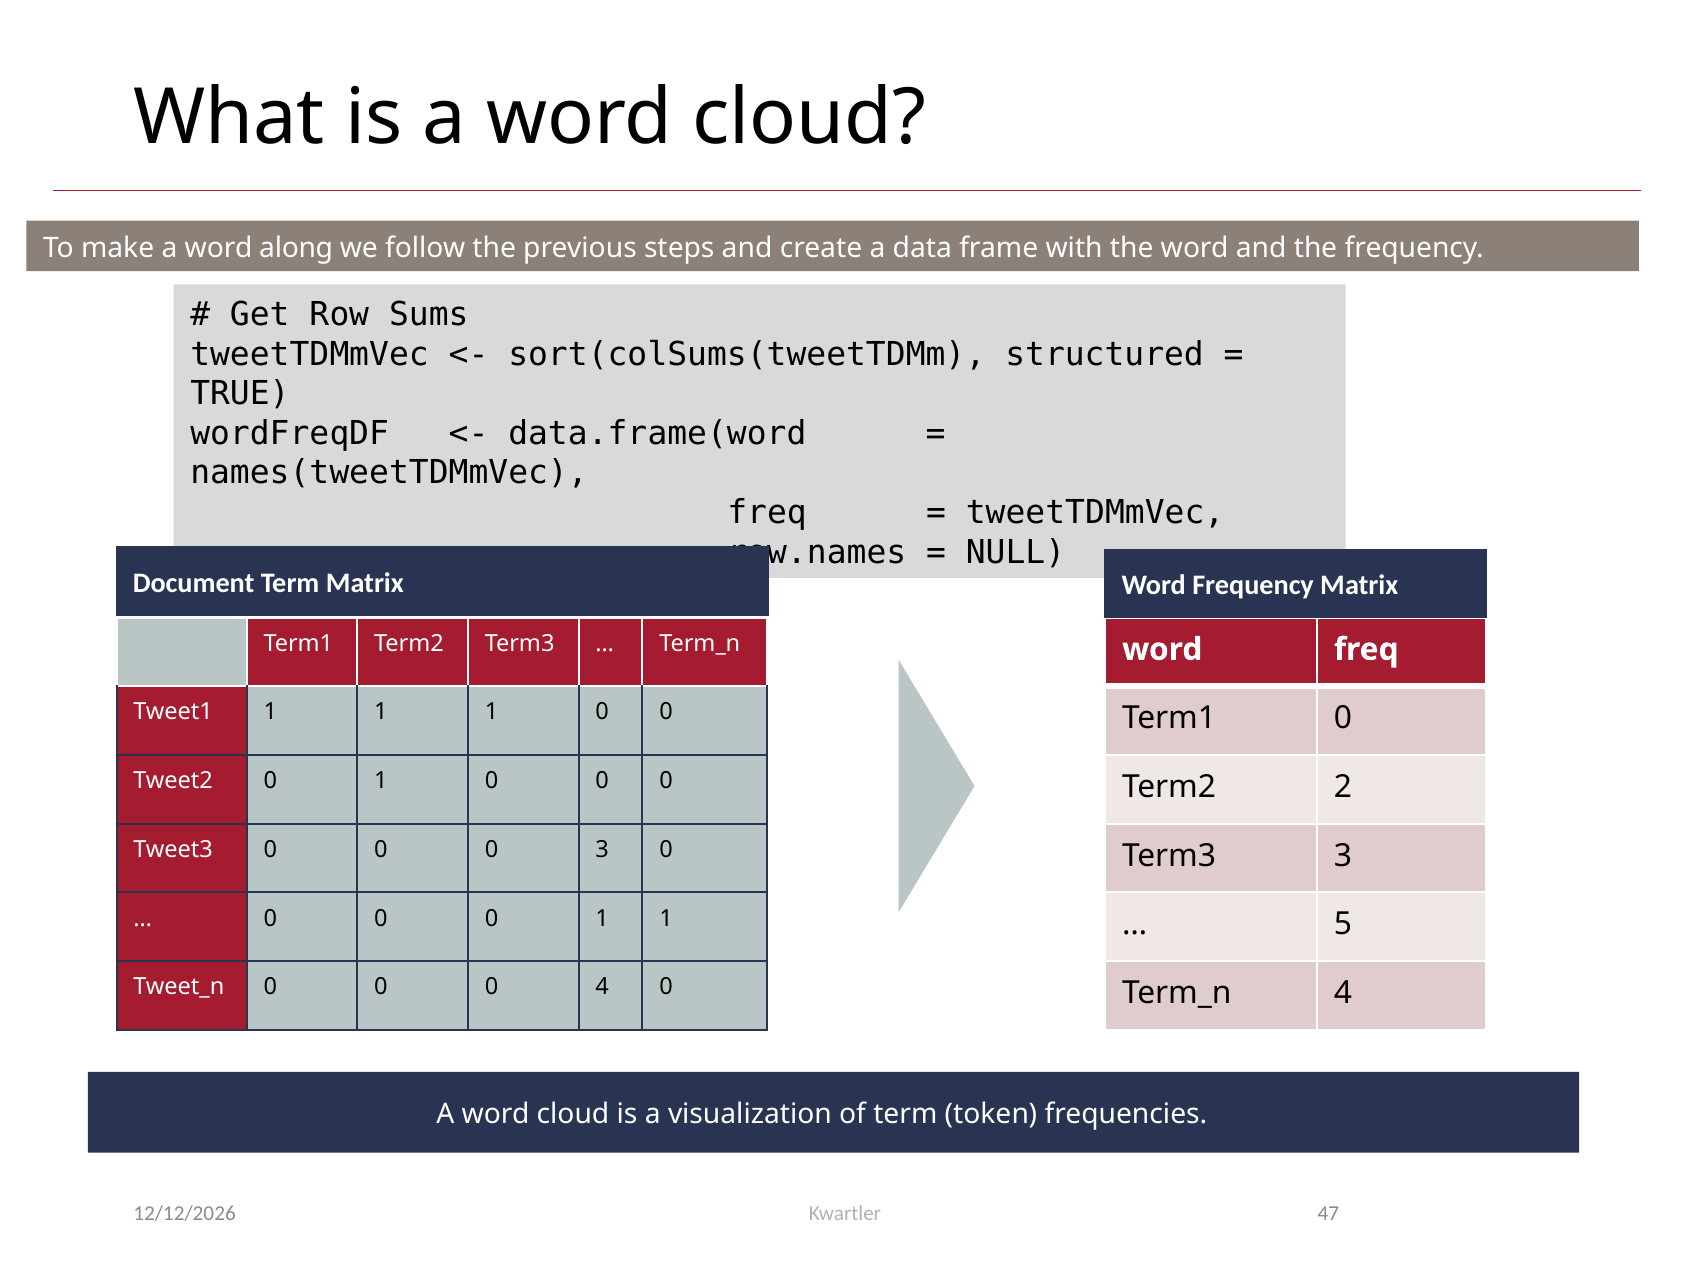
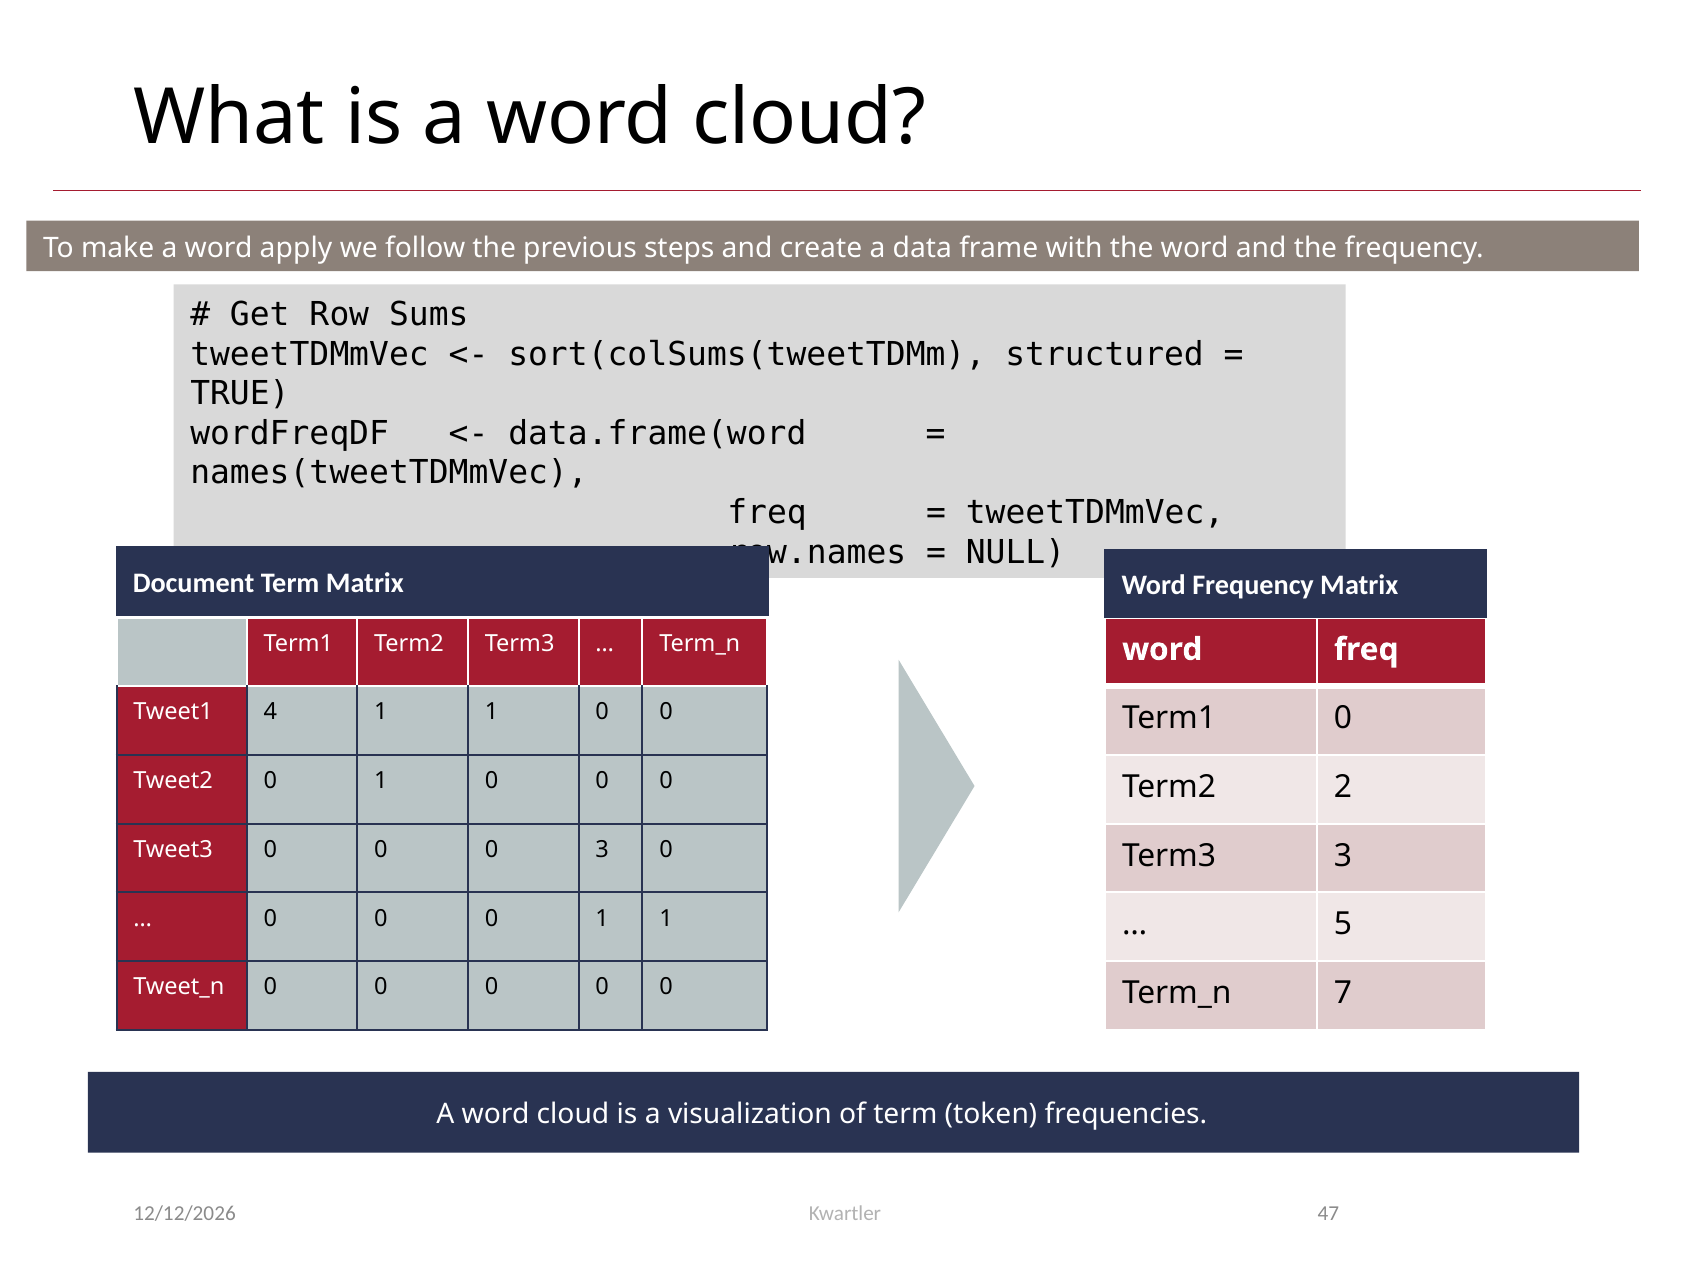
along: along -> apply
Tweet1 1: 1 -> 4
4 at (602, 987): 4 -> 0
4 at (1343, 993): 4 -> 7
